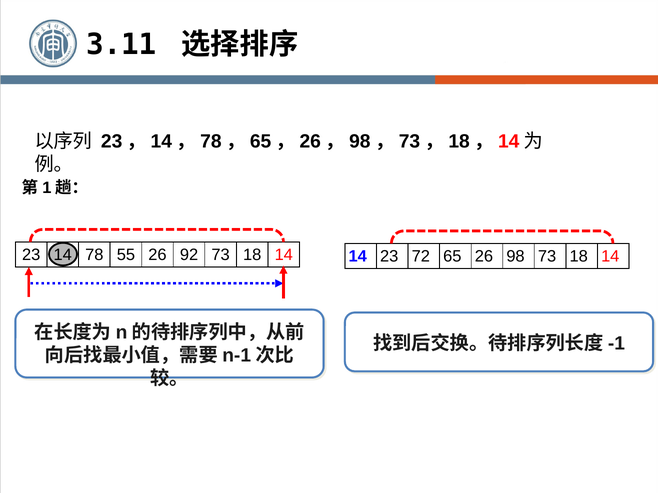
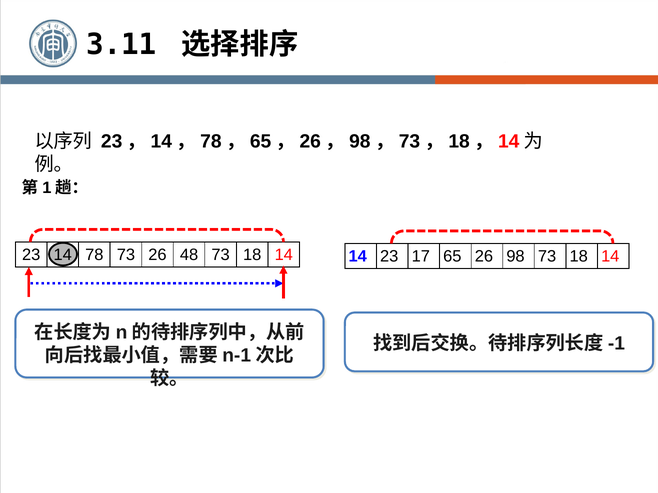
78 55: 55 -> 73
92: 92 -> 48
72: 72 -> 17
